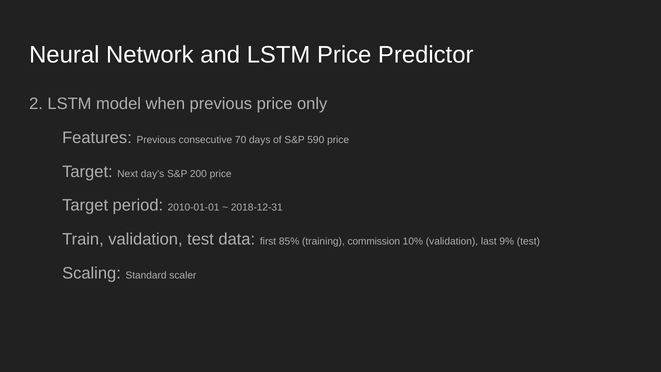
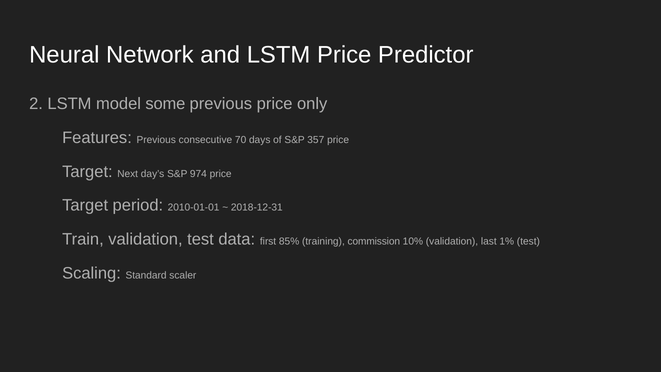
when: when -> some
590: 590 -> 357
200: 200 -> 974
9%: 9% -> 1%
